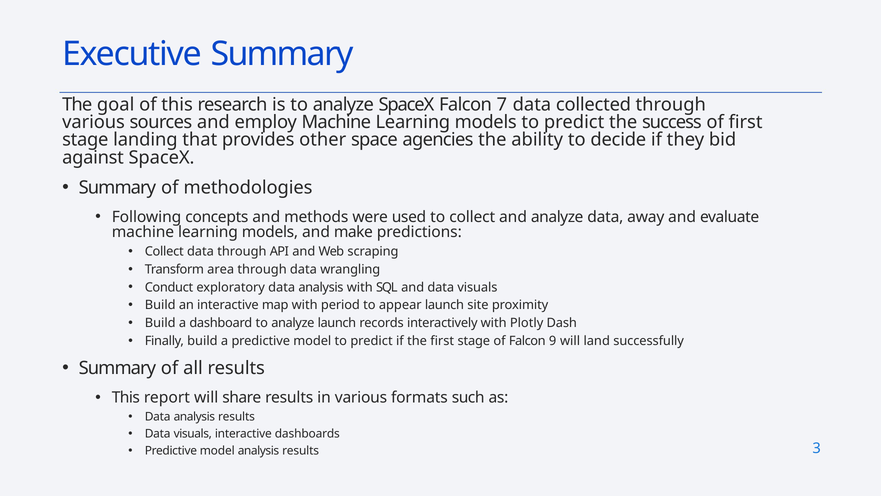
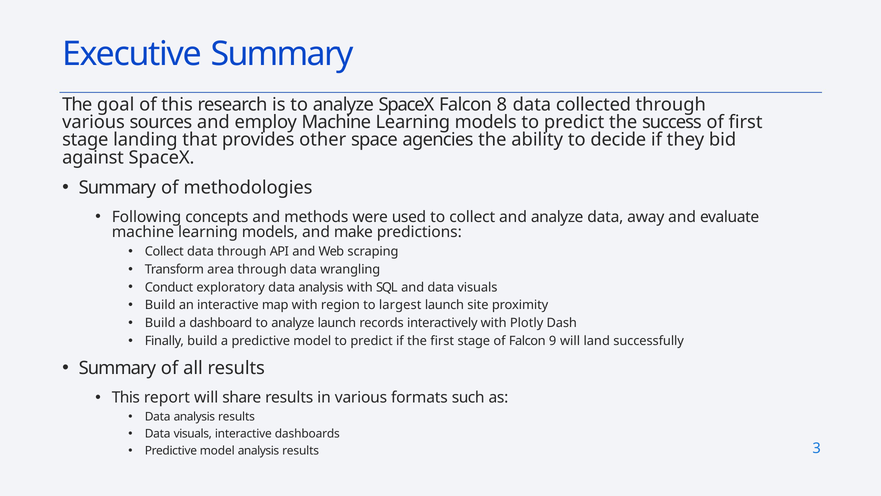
7: 7 -> 8
period: period -> region
appear: appear -> largest
